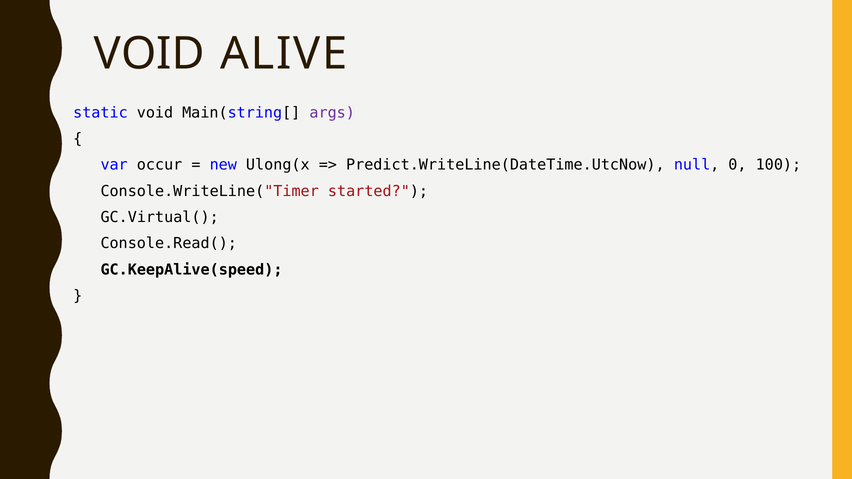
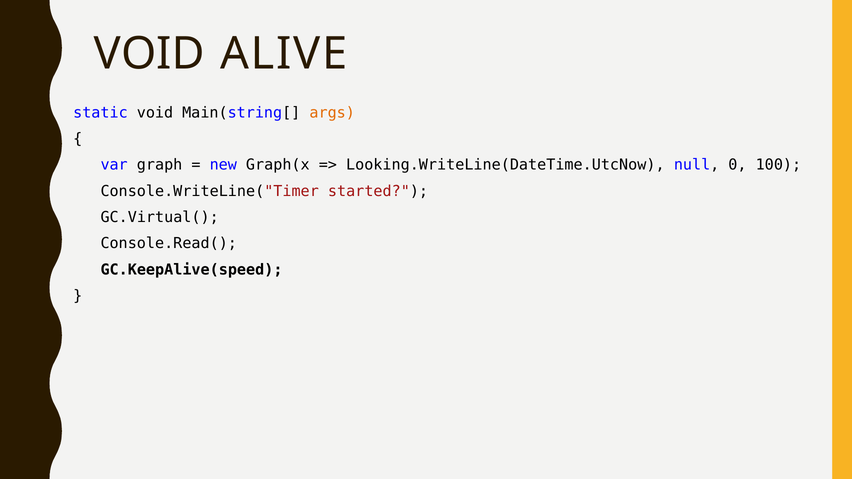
args colour: purple -> orange
occur: occur -> graph
Ulong(x: Ulong(x -> Graph(x
Predict.WriteLine(DateTime.UtcNow: Predict.WriteLine(DateTime.UtcNow -> Looking.WriteLine(DateTime.UtcNow
